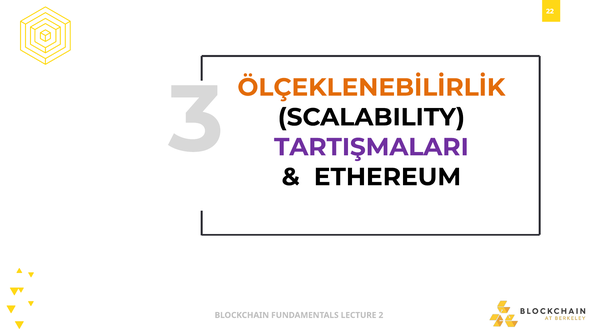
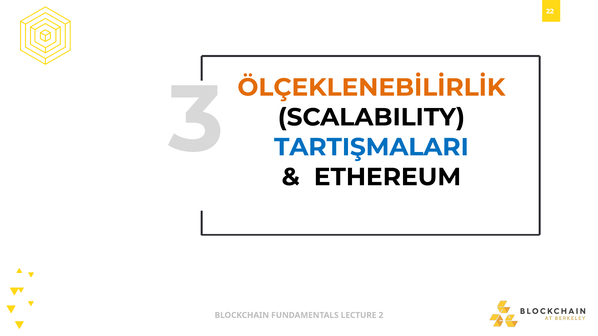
TARTIŞMALARI colour: purple -> blue
